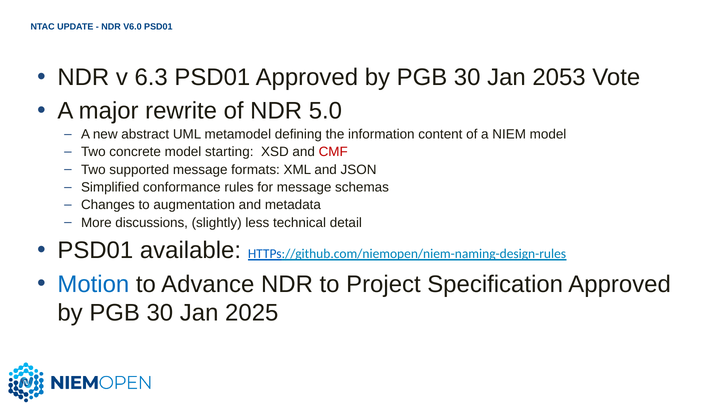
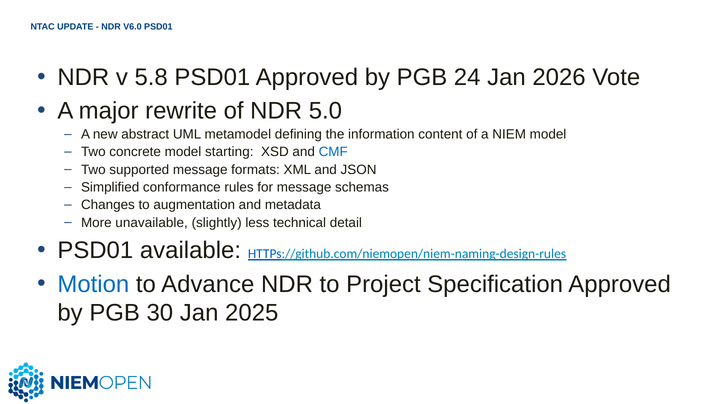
6.3: 6.3 -> 5.8
30 at (467, 78): 30 -> 24
2053: 2053 -> 2026
CMF colour: red -> blue
discussions: discussions -> unavailable
